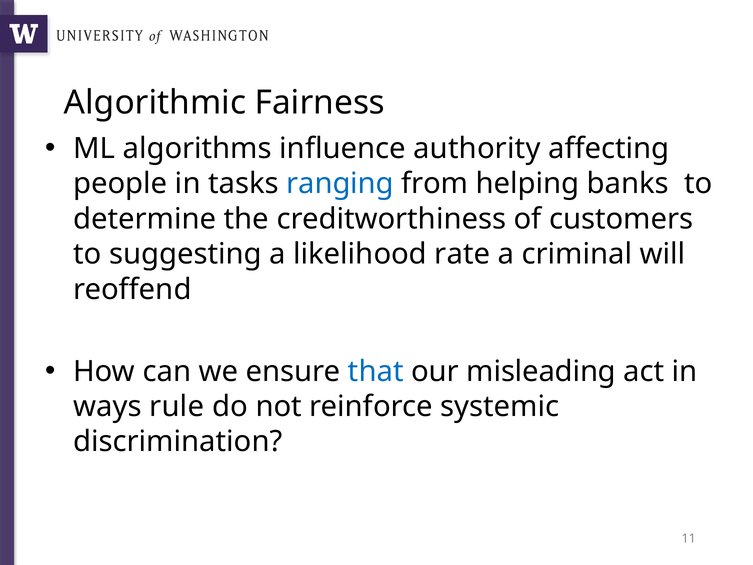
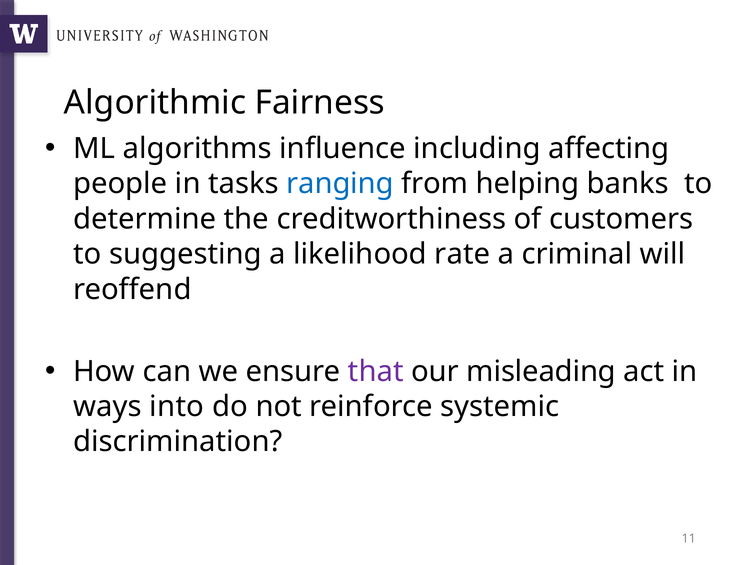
authority: authority -> including
that colour: blue -> purple
rule: rule -> into
